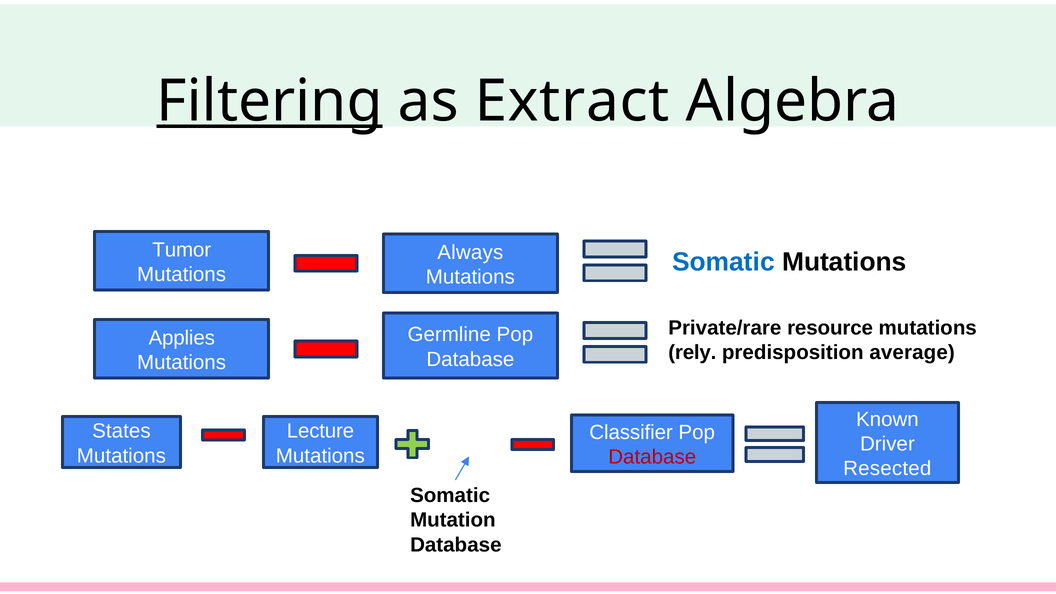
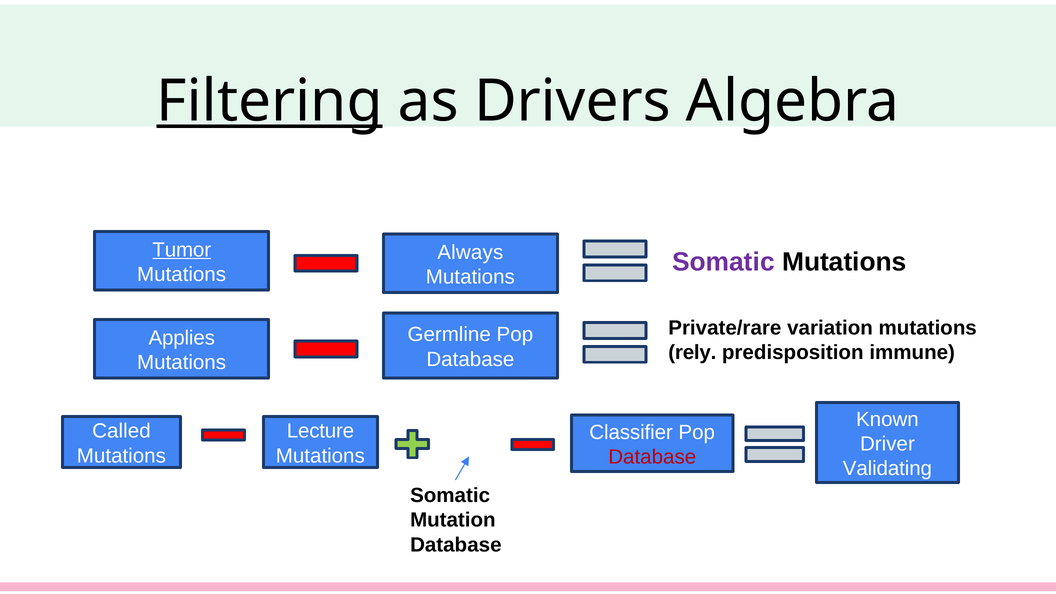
Extract: Extract -> Drivers
Tumor underline: none -> present
Somatic at (723, 262) colour: blue -> purple
resource: resource -> variation
average: average -> immune
States: States -> Called
Resected: Resected -> Validating
